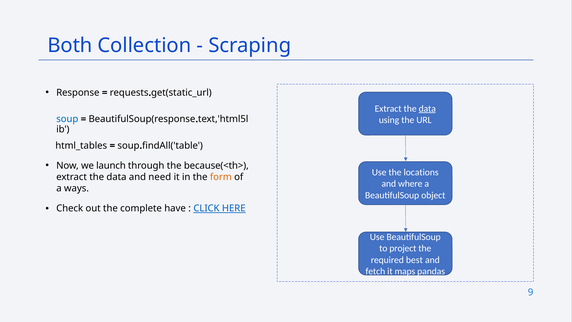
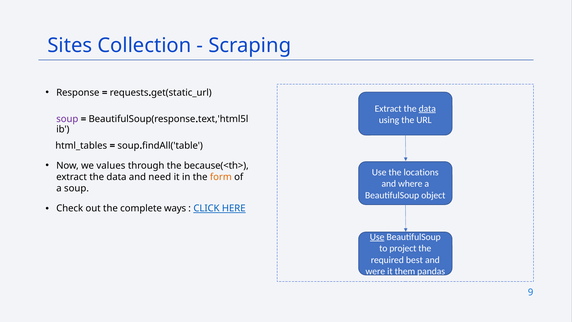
Both: Both -> Sites
soup at (67, 119) colour: blue -> purple
launch: launch -> values
a ways: ways -> soup
have: have -> ways
Use at (377, 237) underline: none -> present
fetch: fetch -> were
maps: maps -> them
